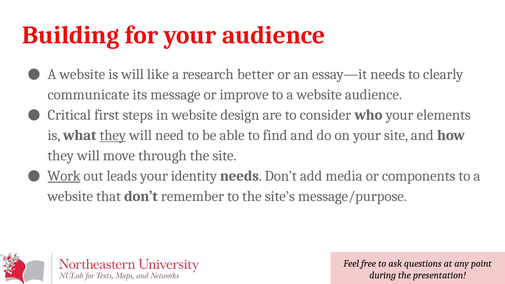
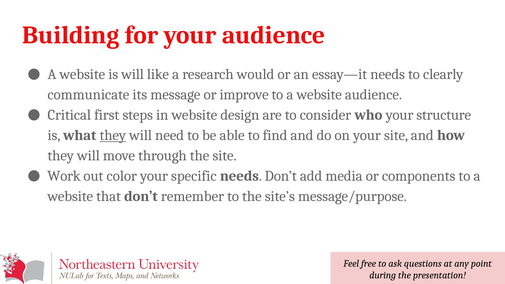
better: better -> would
elements: elements -> structure
Work underline: present -> none
leads: leads -> color
identity: identity -> specific
